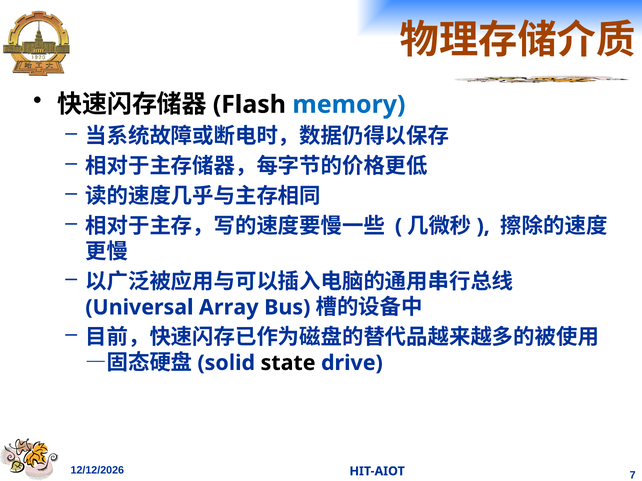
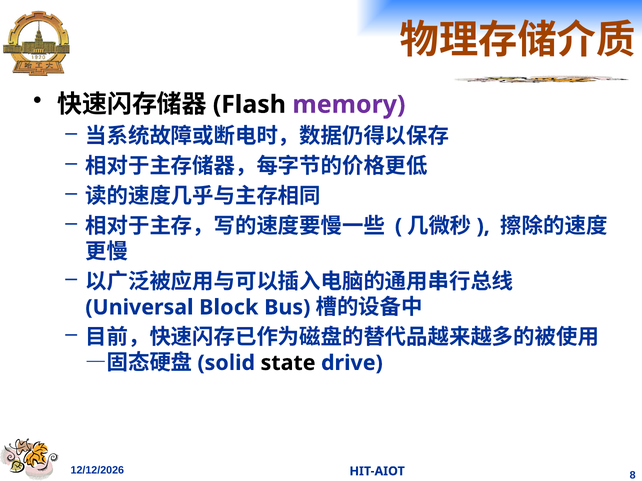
memory colour: blue -> purple
Array: Array -> Block
7: 7 -> 8
